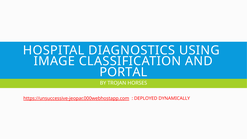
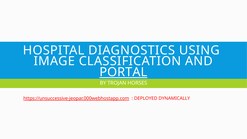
PORTAL underline: none -> present
